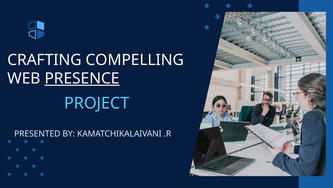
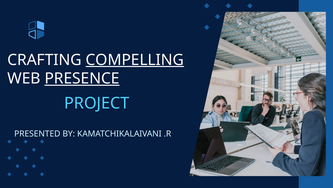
COMPELLING underline: none -> present
